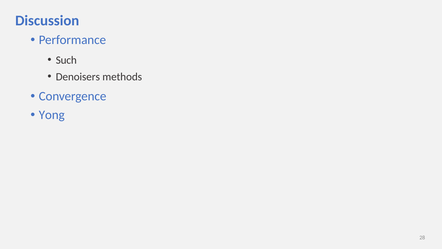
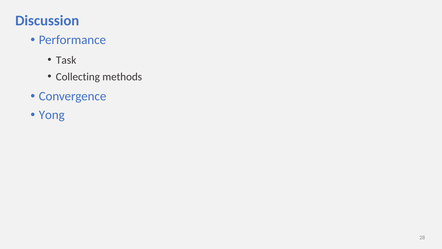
Such: Such -> Task
Denoisers: Denoisers -> Collecting
